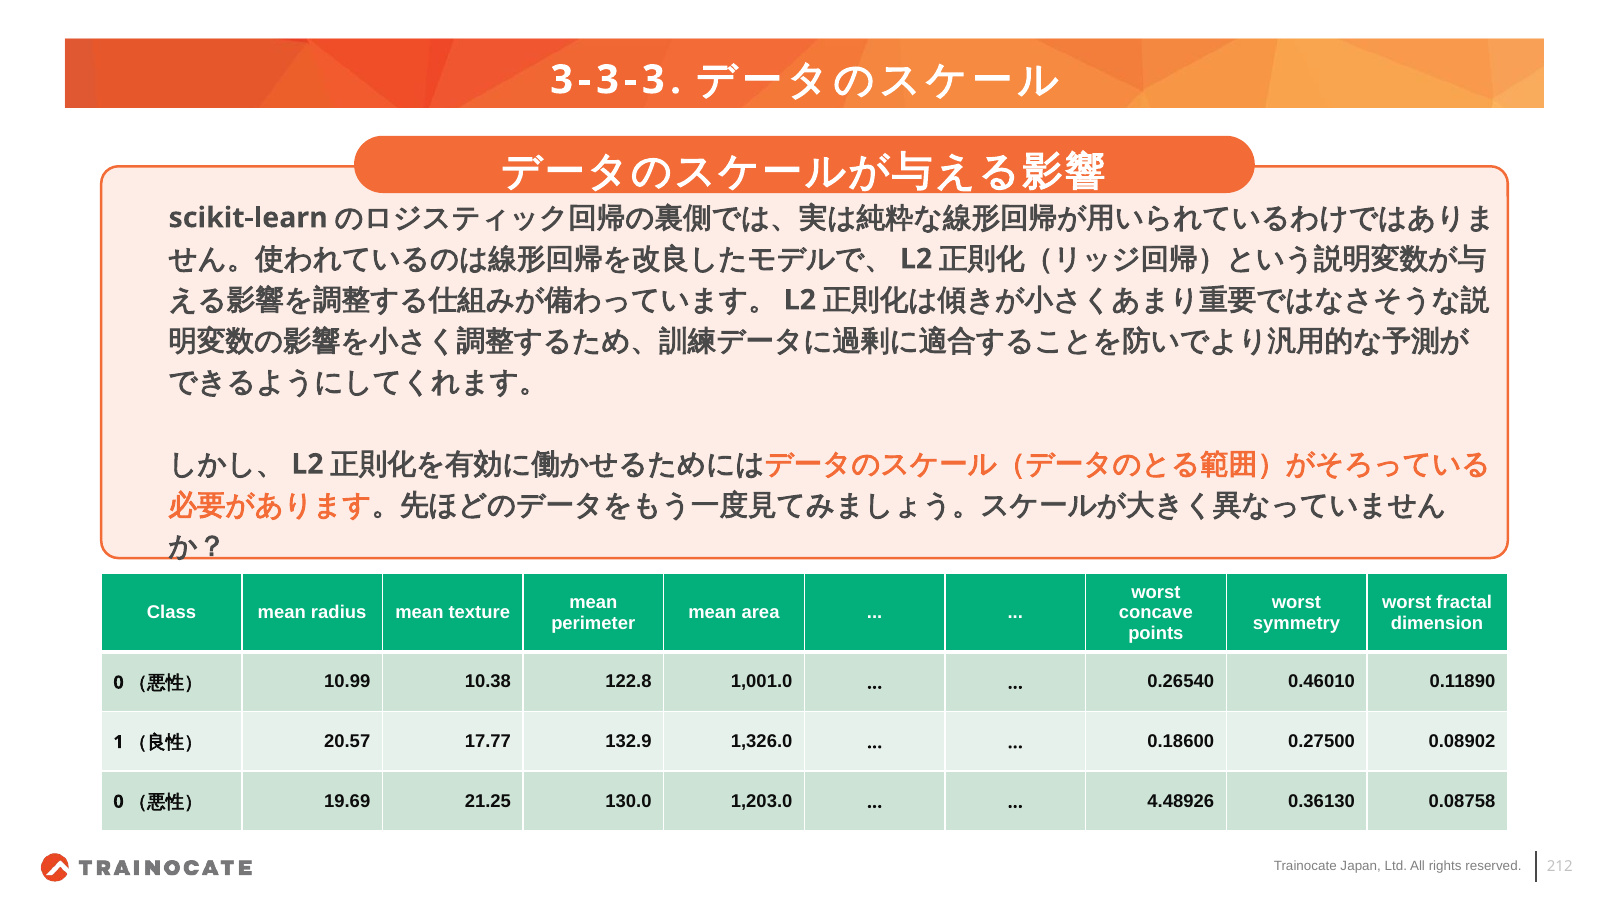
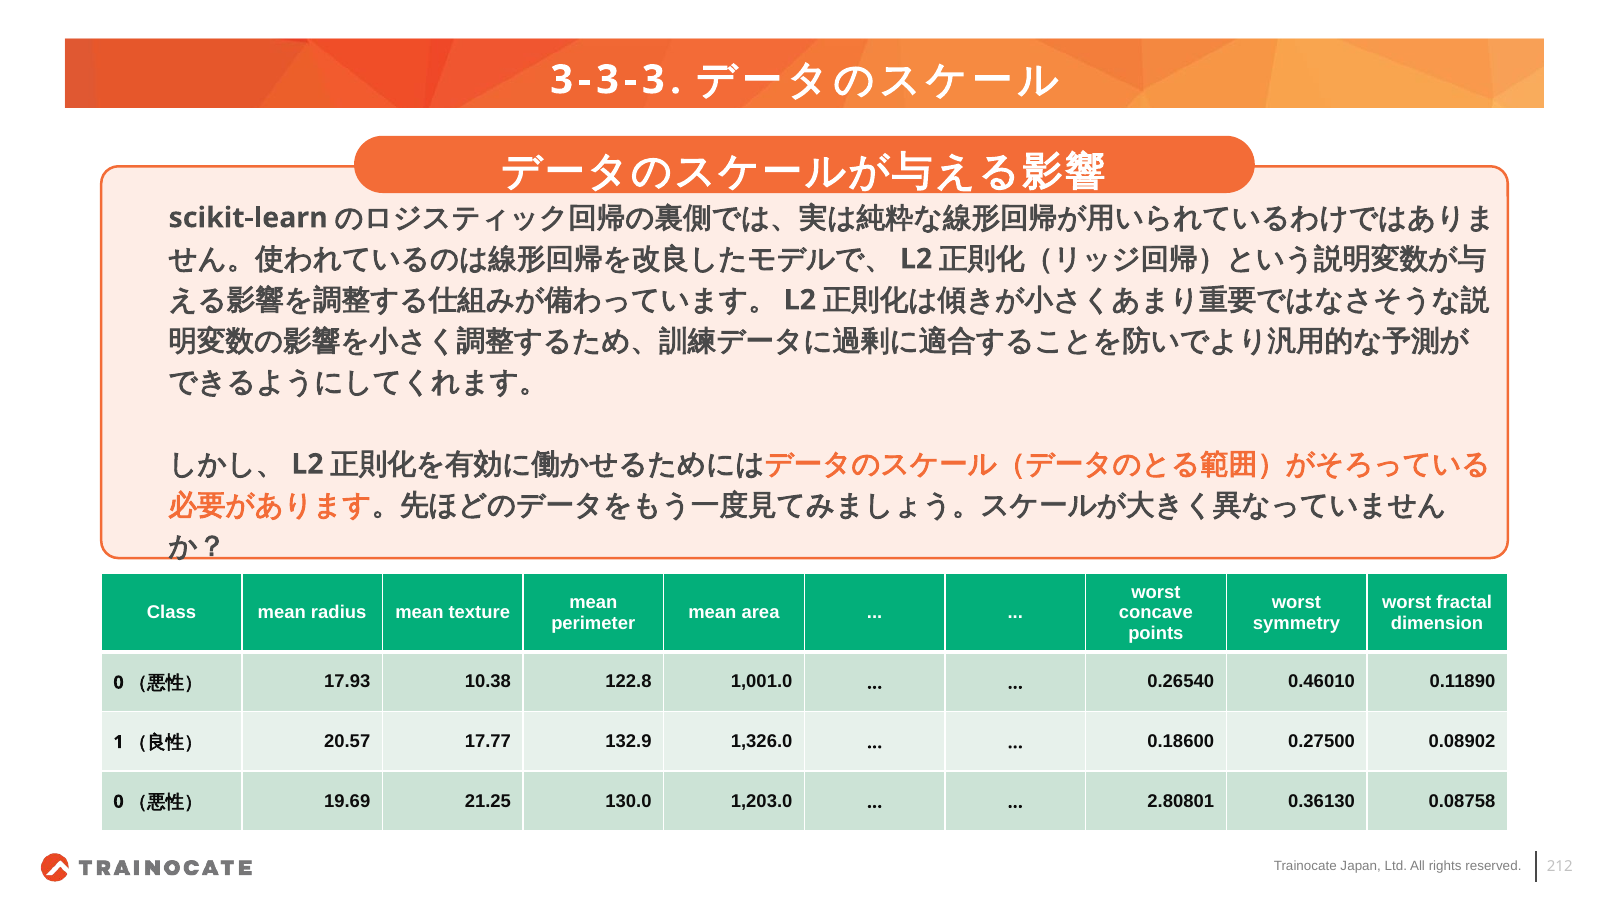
10.99: 10.99 -> 17.93
4.48926: 4.48926 -> 2.80801
